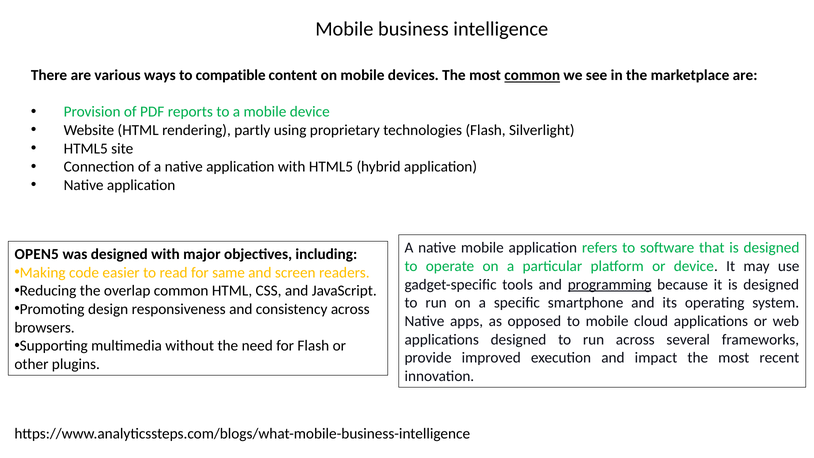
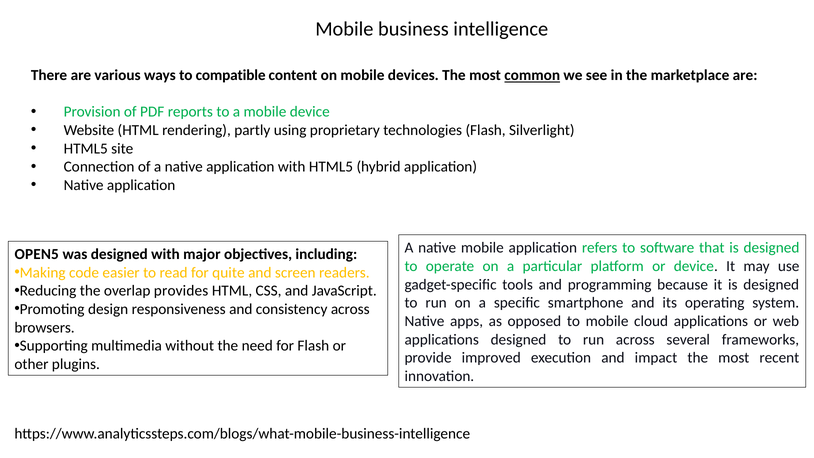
same: same -> quite
programming underline: present -> none
overlap common: common -> provides
